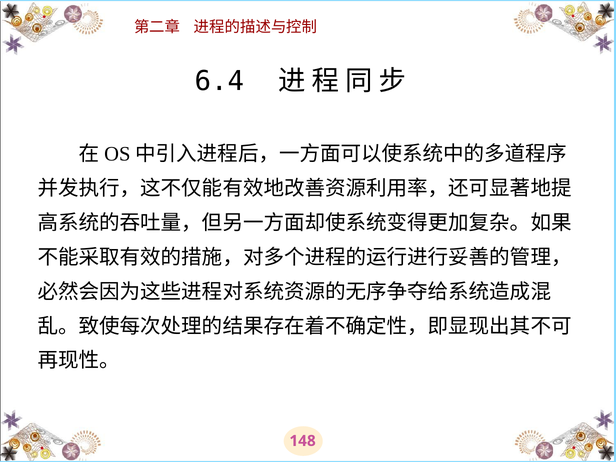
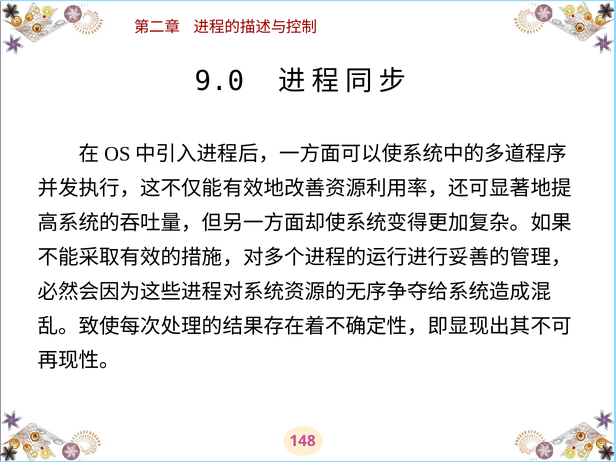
6.4: 6.4 -> 9.0
